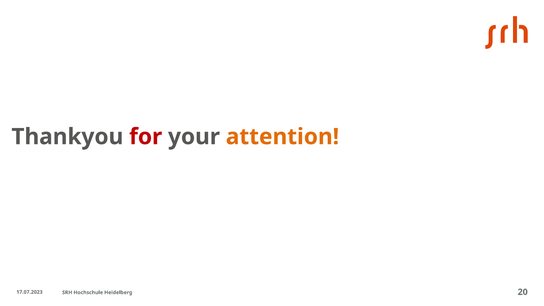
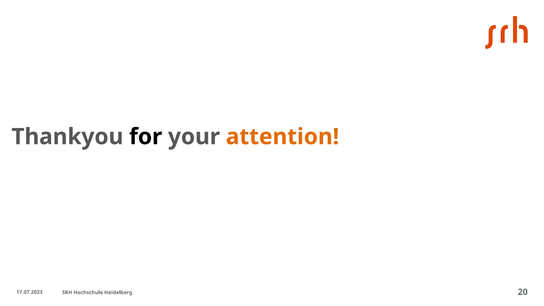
for colour: red -> black
